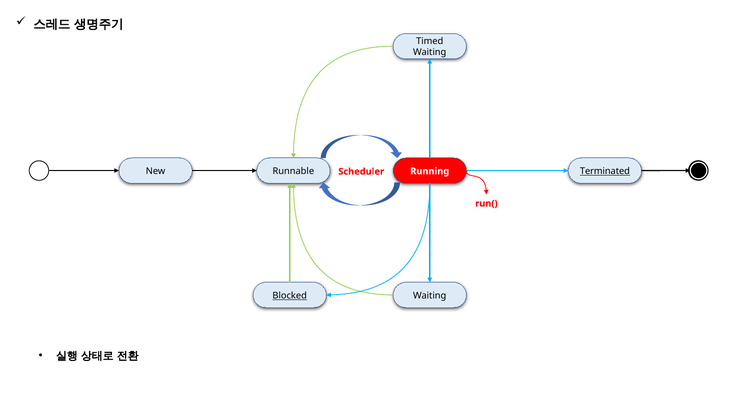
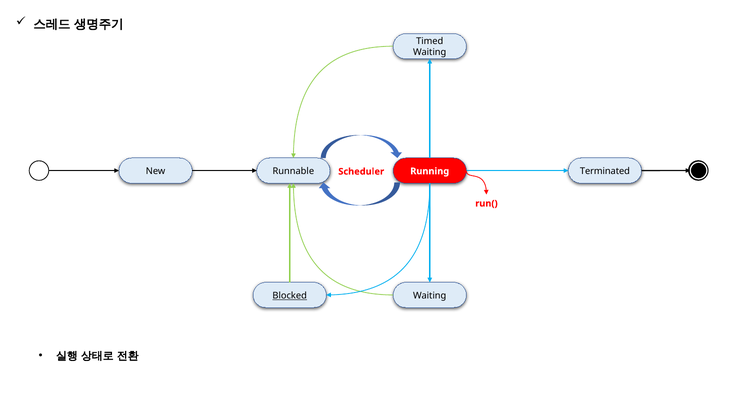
Terminated underline: present -> none
